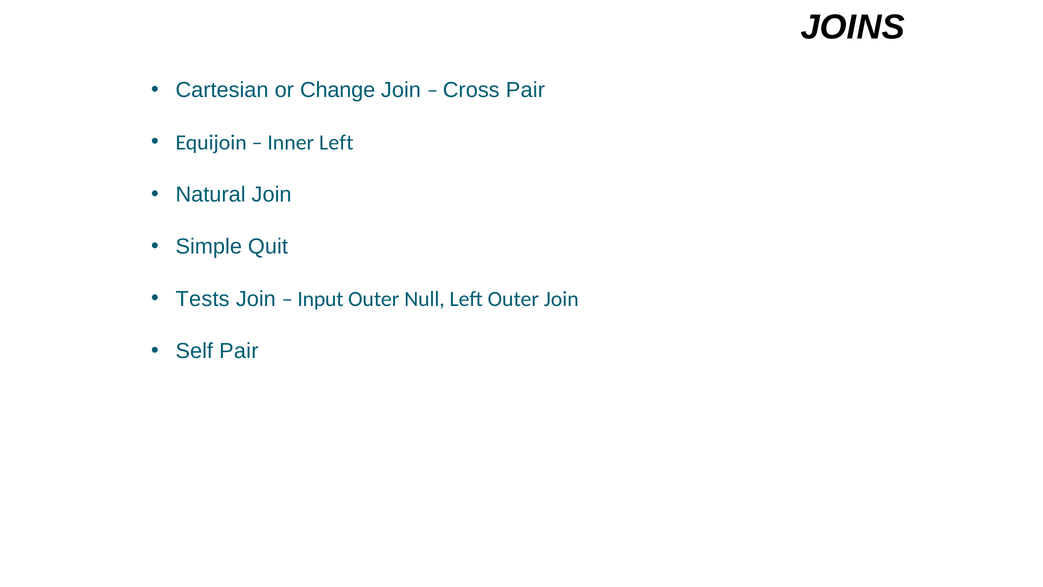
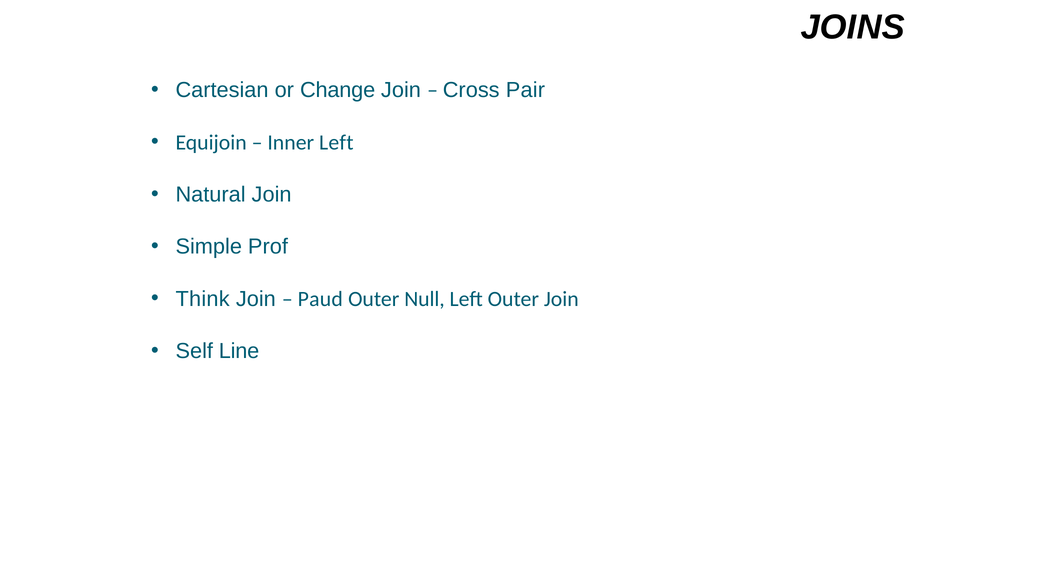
Quit: Quit -> Prof
Tests: Tests -> Think
Input: Input -> Paud
Self Pair: Pair -> Line
